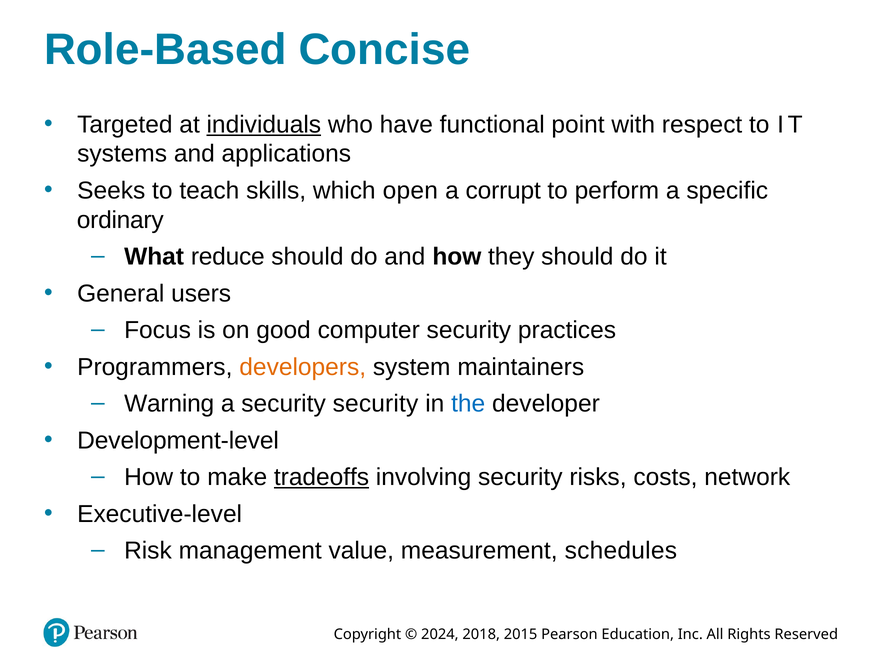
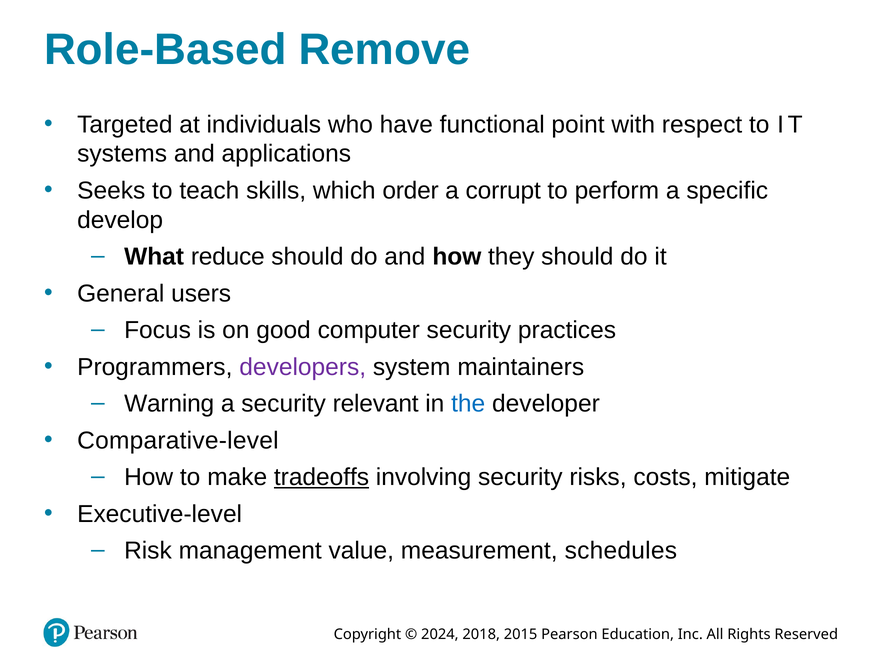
Concise: Concise -> Remove
individuals underline: present -> none
open: open -> order
ordinary: ordinary -> develop
developers colour: orange -> purple
security security: security -> relevant
Development-level: Development-level -> Comparative-level
network: network -> mitigate
